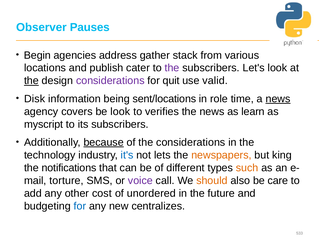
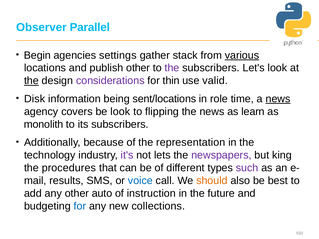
Pauses: Pauses -> Parallel
address: address -> settings
various underline: none -> present
publish cater: cater -> other
quit: quit -> thin
verifies: verifies -> flipping
myscript: myscript -> monolith
because underline: present -> none
the considerations: considerations -> representation
it's colour: blue -> purple
newspapers colour: orange -> purple
notifications: notifications -> procedures
such colour: orange -> purple
torture: torture -> results
voice colour: purple -> blue
care: care -> best
cost: cost -> auto
unordered: unordered -> instruction
centralizes: centralizes -> collections
